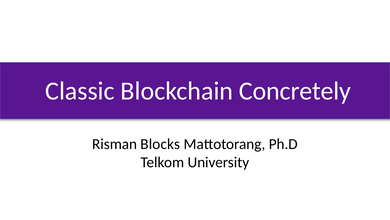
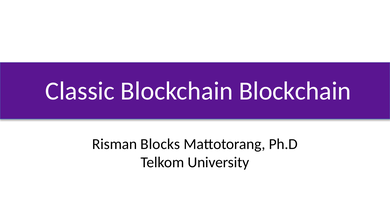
Blockchain Concretely: Concretely -> Blockchain
